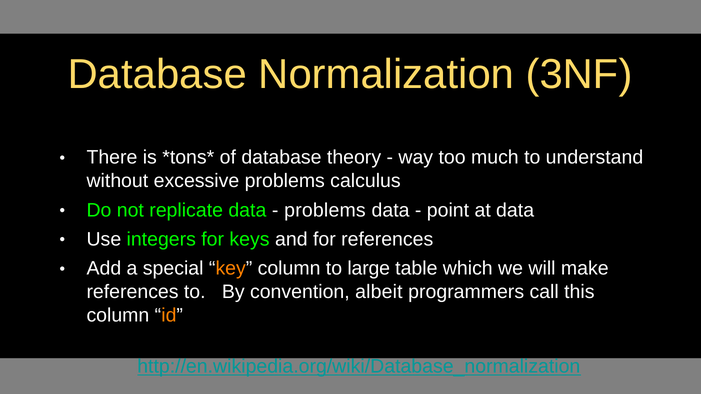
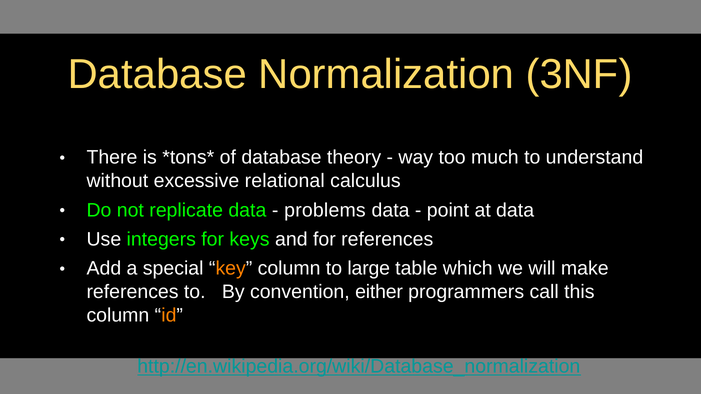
excessive problems: problems -> relational
albeit: albeit -> either
